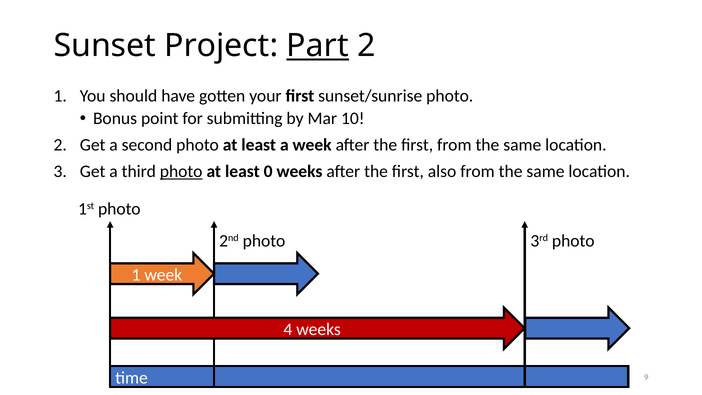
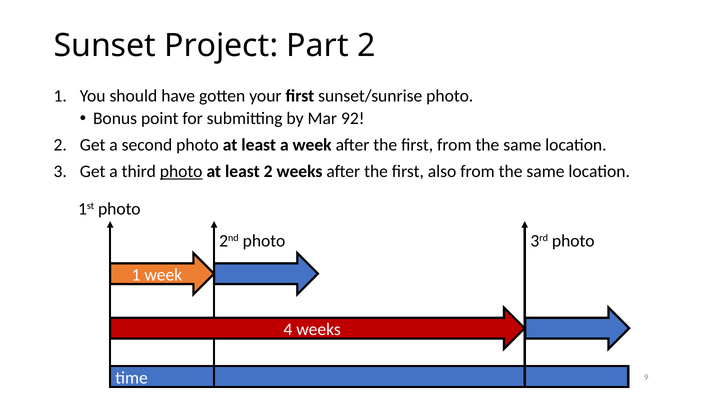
Part underline: present -> none
10: 10 -> 92
least 0: 0 -> 2
